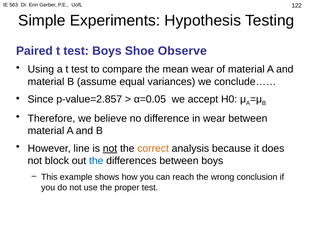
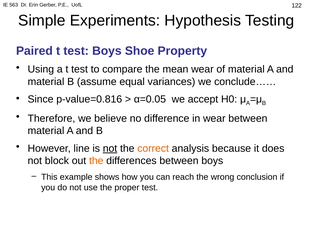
Observe: Observe -> Property
p-value=2.857: p-value=2.857 -> p-value=0.816
the at (96, 161) colour: blue -> orange
